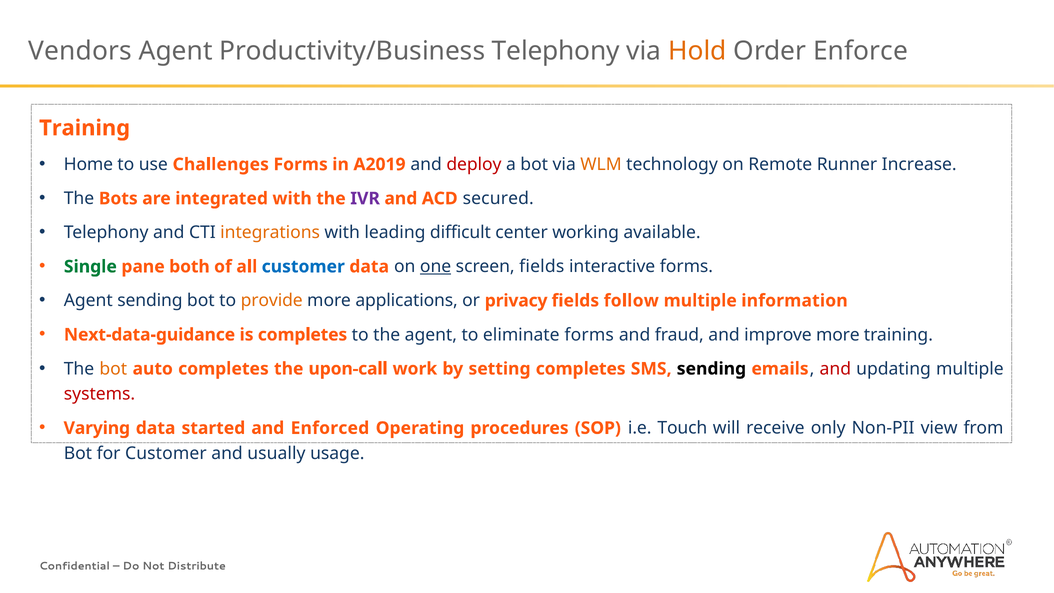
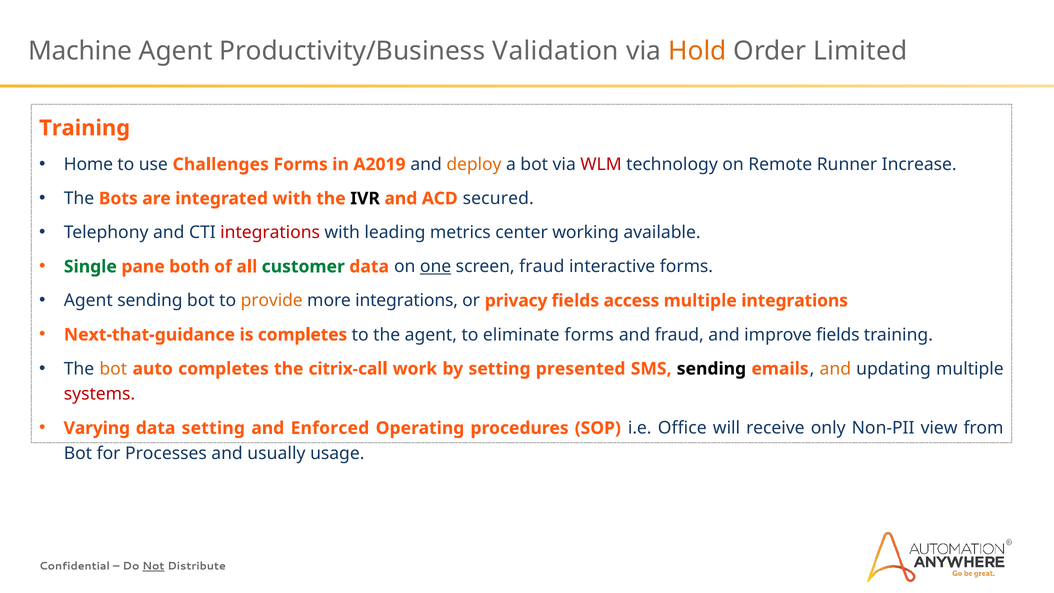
Vendors: Vendors -> Machine
Productivity/Business Telephony: Telephony -> Validation
Enforce: Enforce -> Limited
deploy colour: red -> orange
WLM colour: orange -> red
IVR colour: purple -> black
integrations at (270, 233) colour: orange -> red
difficult: difficult -> metrics
customer at (303, 267) colour: blue -> green
screen fields: fields -> fraud
more applications: applications -> integrations
follow: follow -> access
multiple information: information -> integrations
Next-data-guidance: Next-data-guidance -> Next-that-guidance
improve more: more -> fields
upon-call: upon-call -> citrix-call
setting completes: completes -> presented
and at (835, 369) colour: red -> orange
data started: started -> setting
Touch: Touch -> Office
for Customer: Customer -> Processes
Not underline: none -> present
